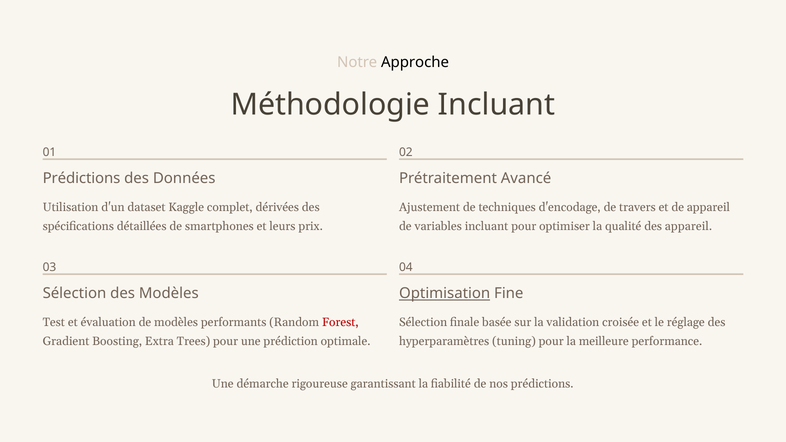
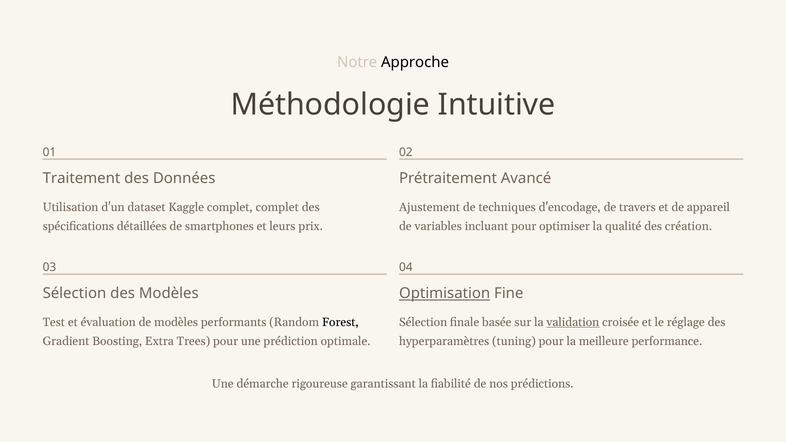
Méthodologie Incluant: Incluant -> Intuitive
Prédictions at (82, 178): Prédictions -> Traitement
complet dérivées: dérivées -> complet
des appareil: appareil -> création
Forest colour: red -> black
validation underline: none -> present
